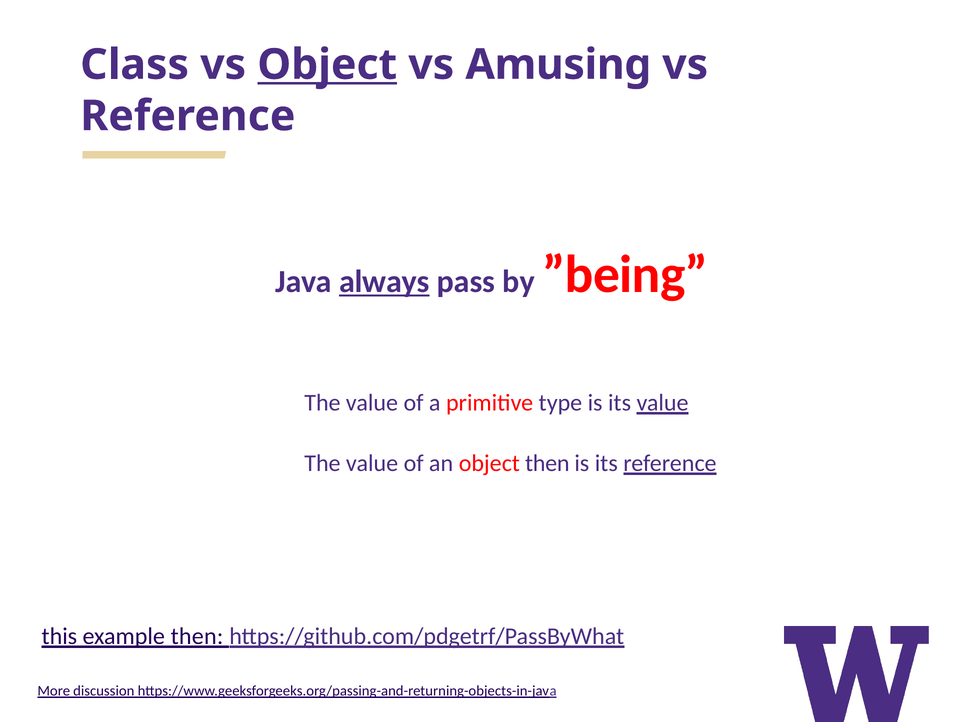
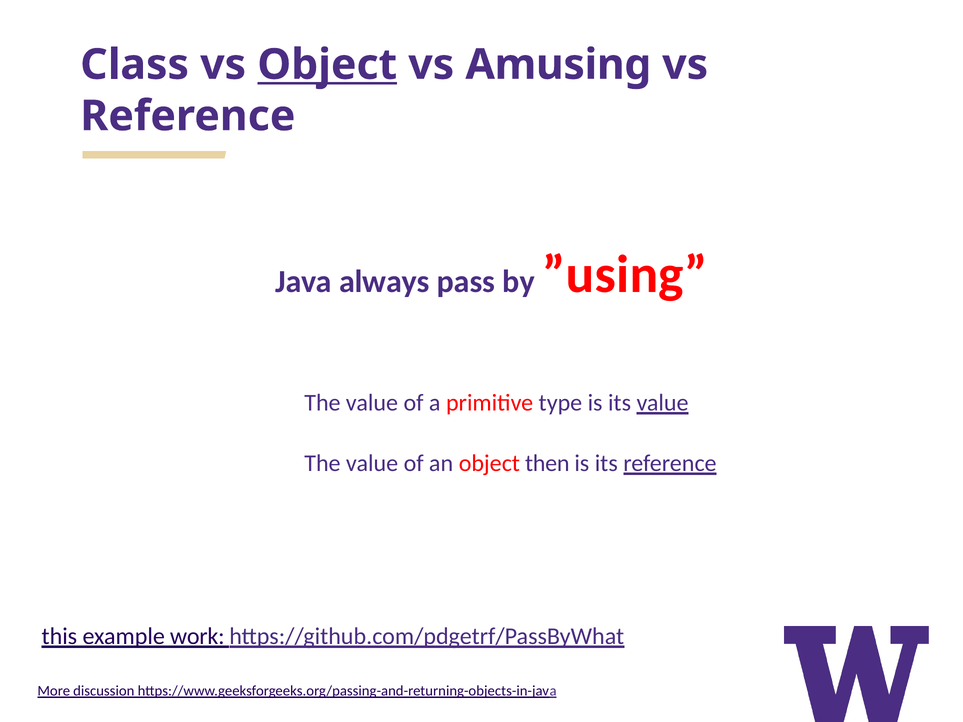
always underline: present -> none
”being: ”being -> ”using
example then: then -> work
